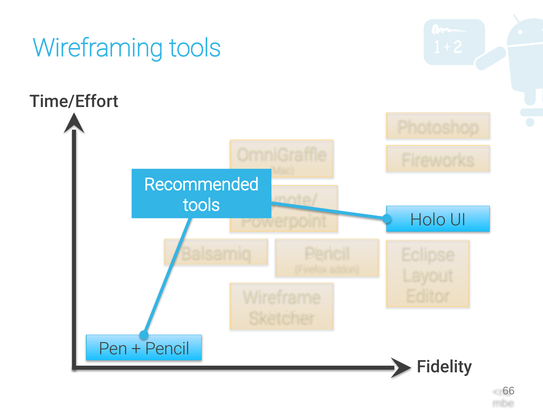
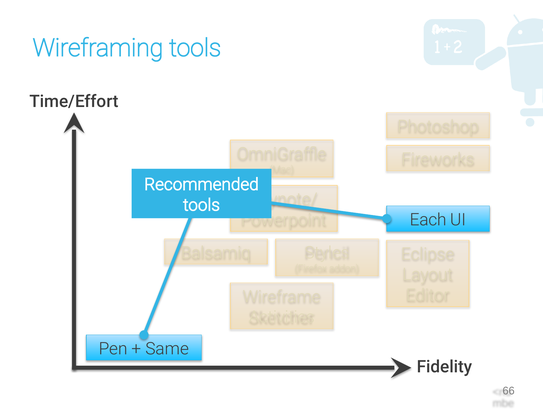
Holo: Holo -> Each
Pencil: Pencil -> Same
